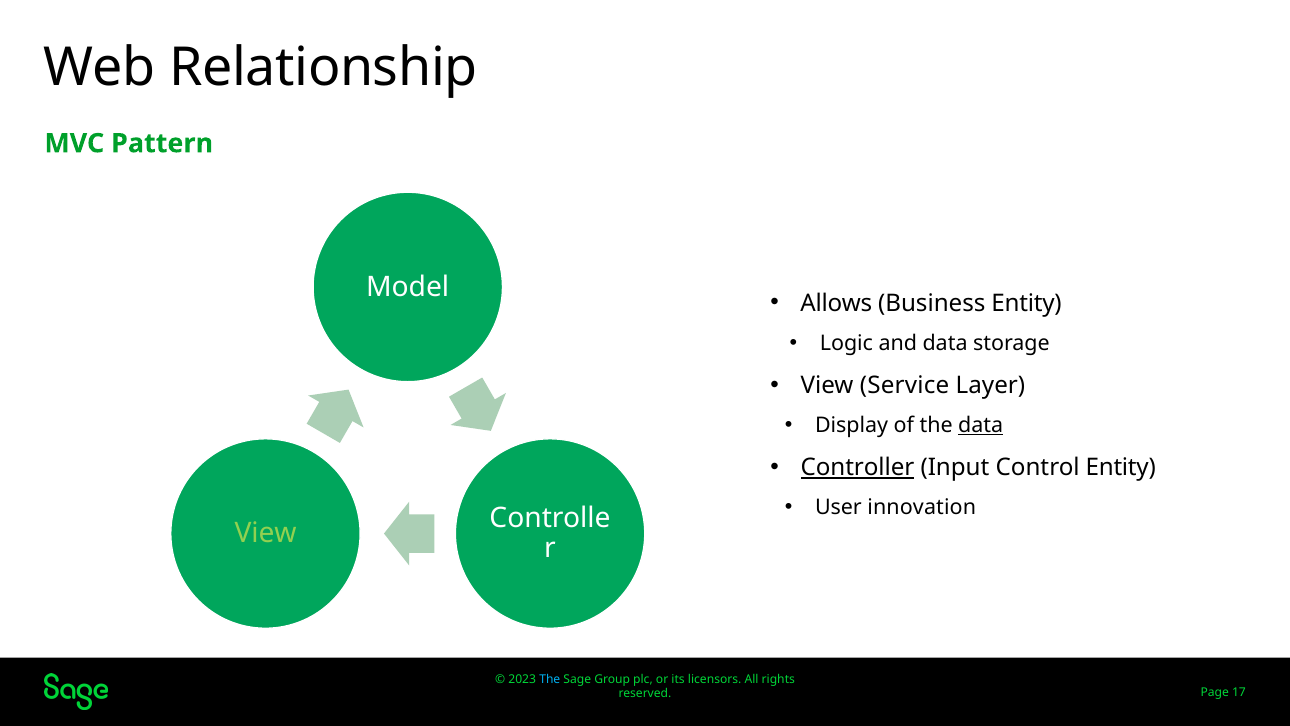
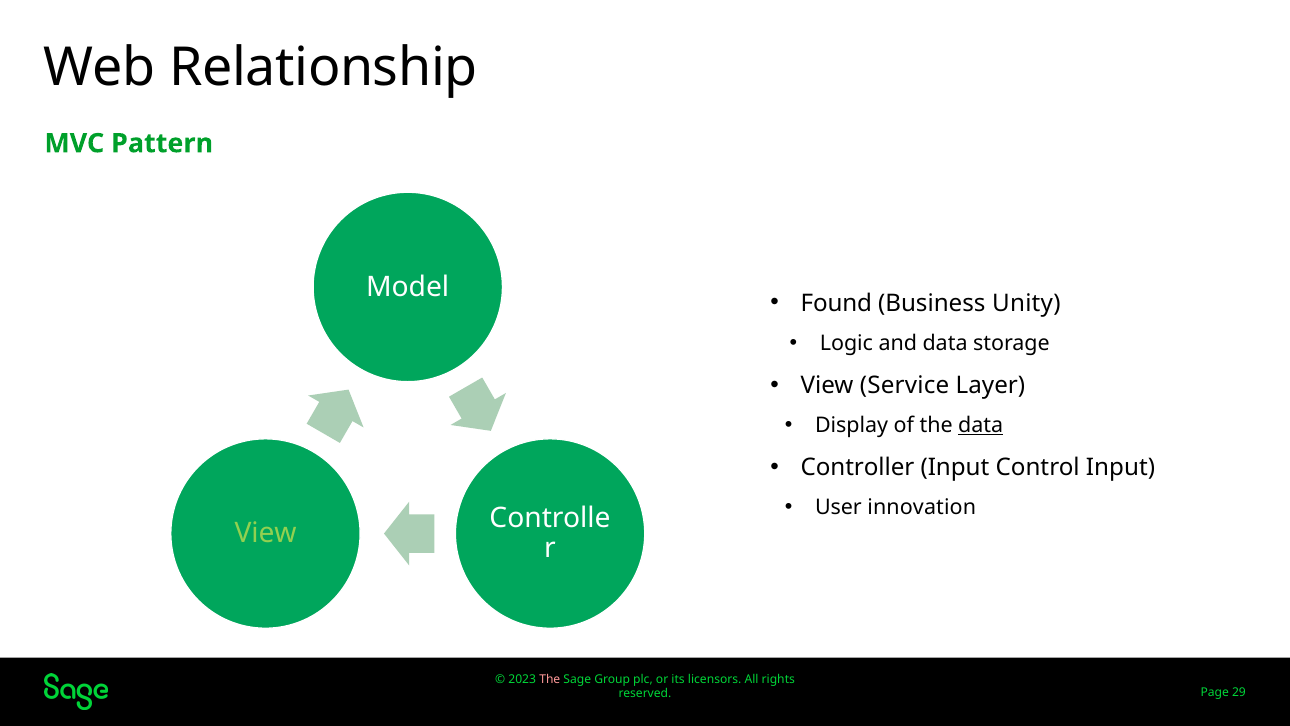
Allows: Allows -> Found
Business Entity: Entity -> Unity
Controller underline: present -> none
Control Entity: Entity -> Input
The at (550, 679) colour: light blue -> pink
17: 17 -> 29
